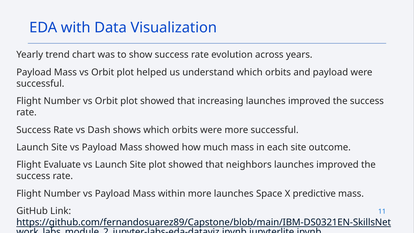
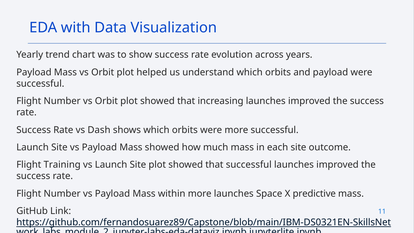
Evaluate: Evaluate -> Training
that neighbors: neighbors -> successful
